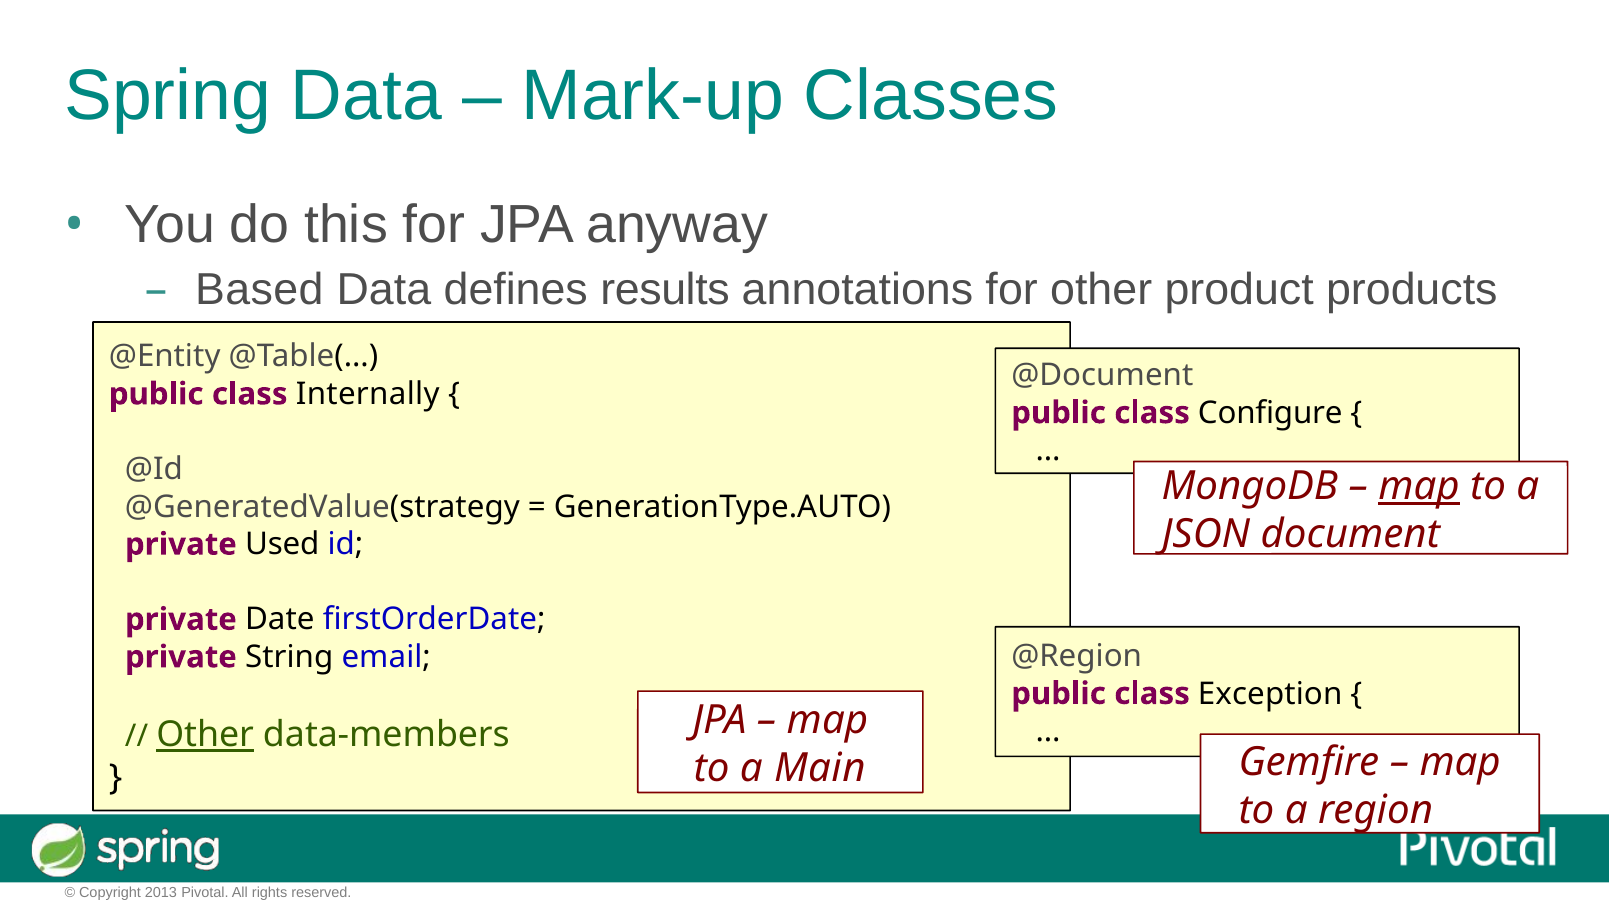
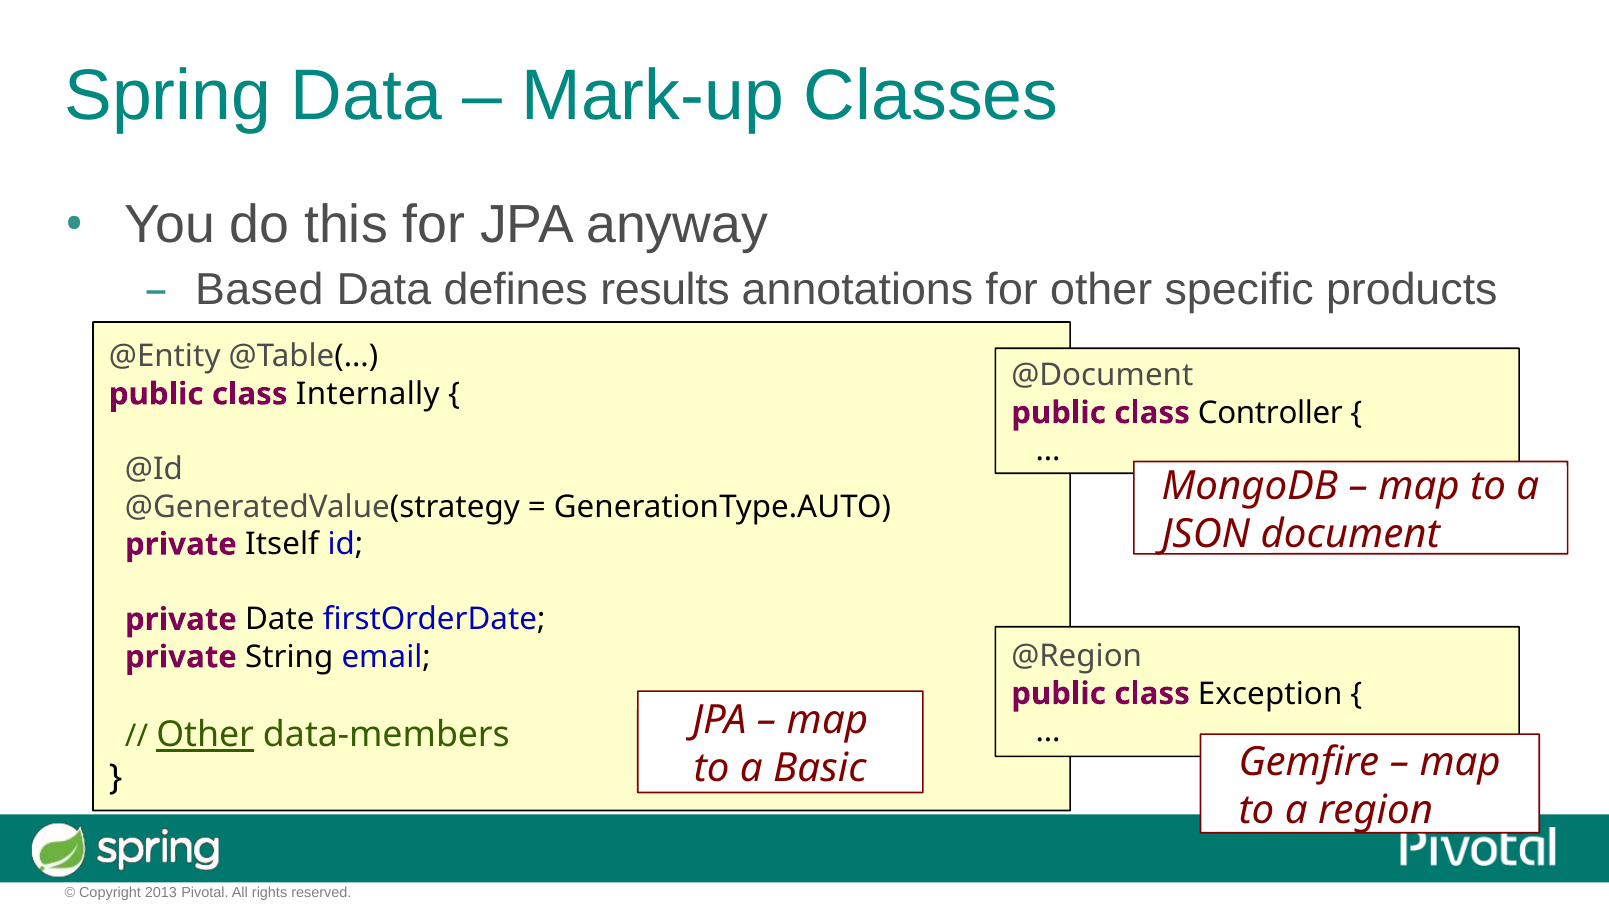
product: product -> specific
Configure: Configure -> Controller
map at (1419, 486) underline: present -> none
Used: Used -> Itself
Main: Main -> Basic
